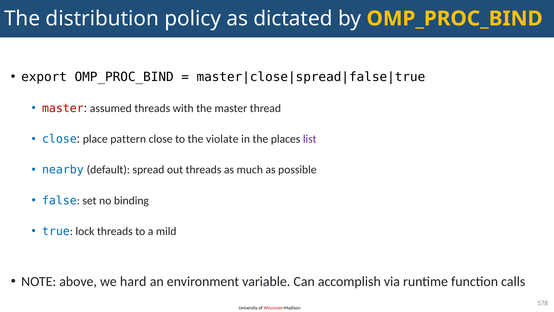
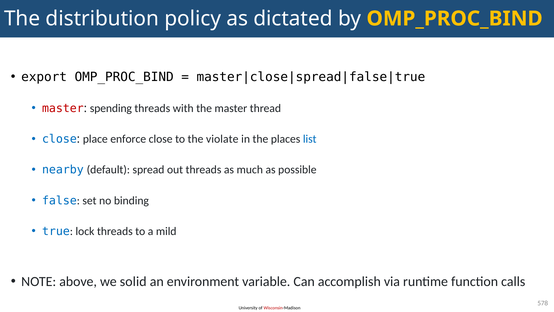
assumed: assumed -> spending
pattern: pattern -> enforce
list colour: purple -> blue
hard: hard -> solid
